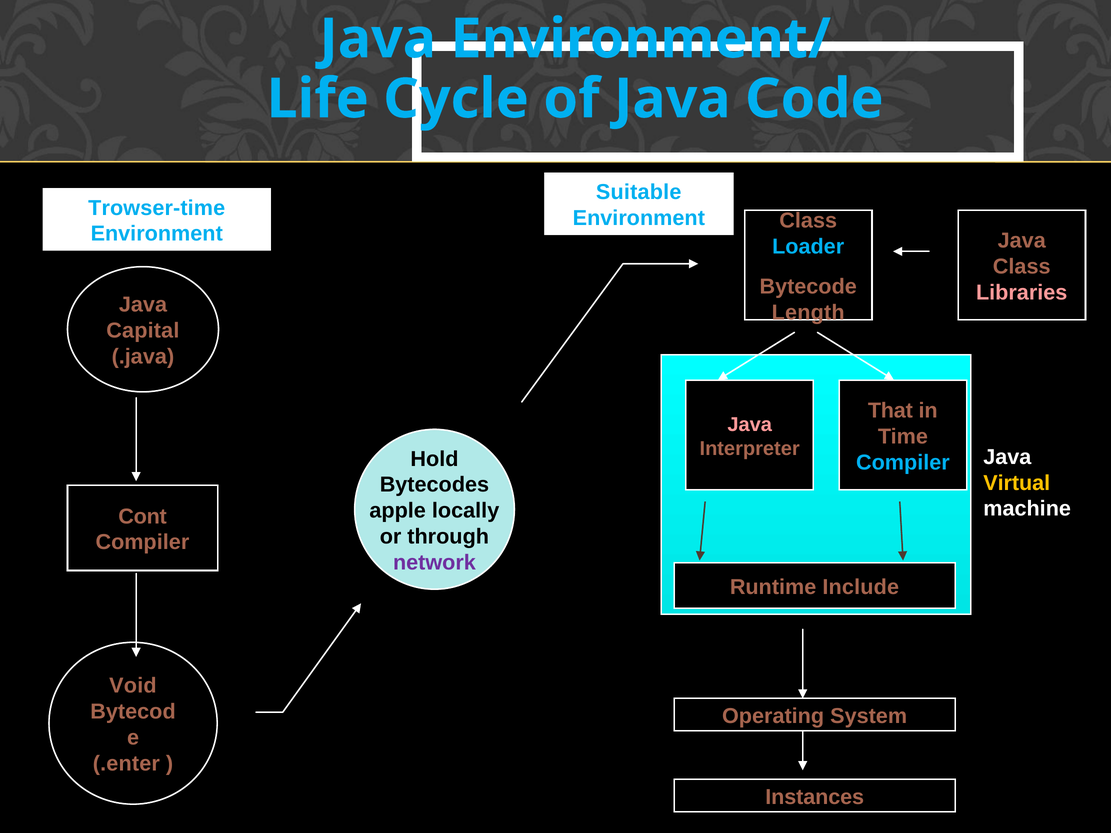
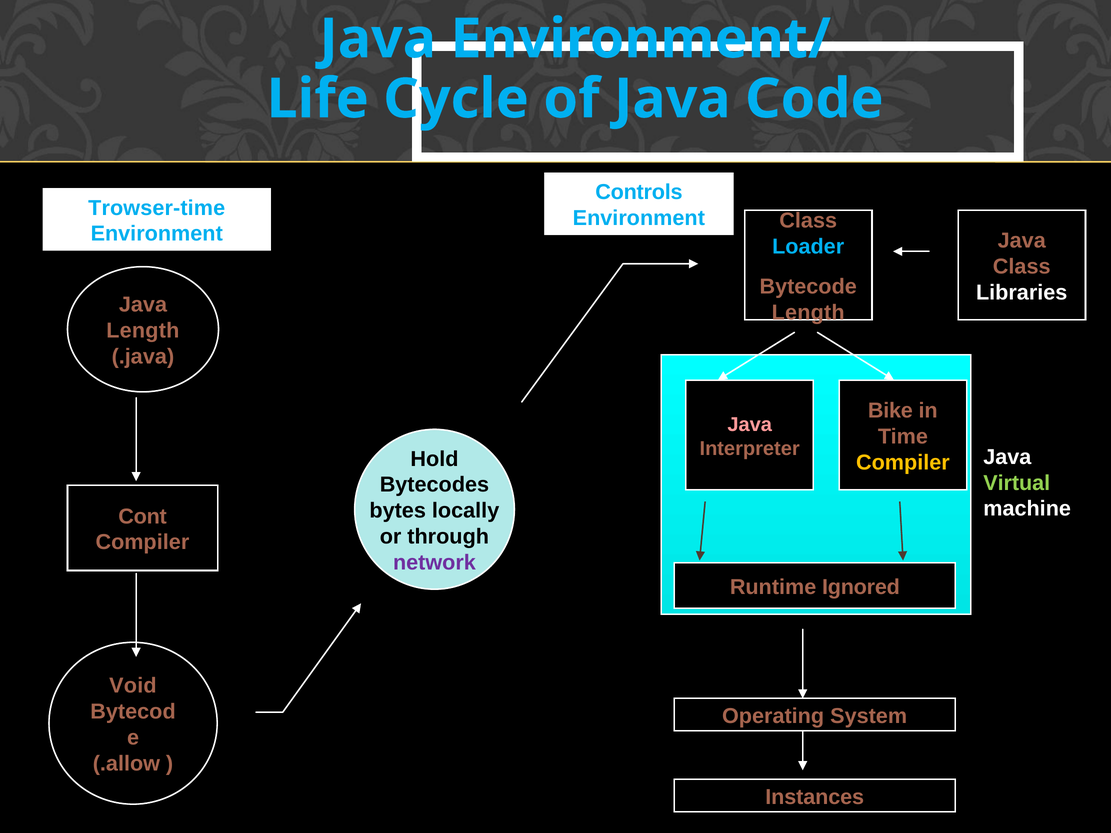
Suitable: Suitable -> Controls
Libraries colour: pink -> white
Capital at (143, 331): Capital -> Length
That: That -> Bike
Compiler at (903, 463) colour: light blue -> yellow
Virtual colour: yellow -> light green
apple: apple -> bytes
Include: Include -> Ignored
.enter: .enter -> .allow
